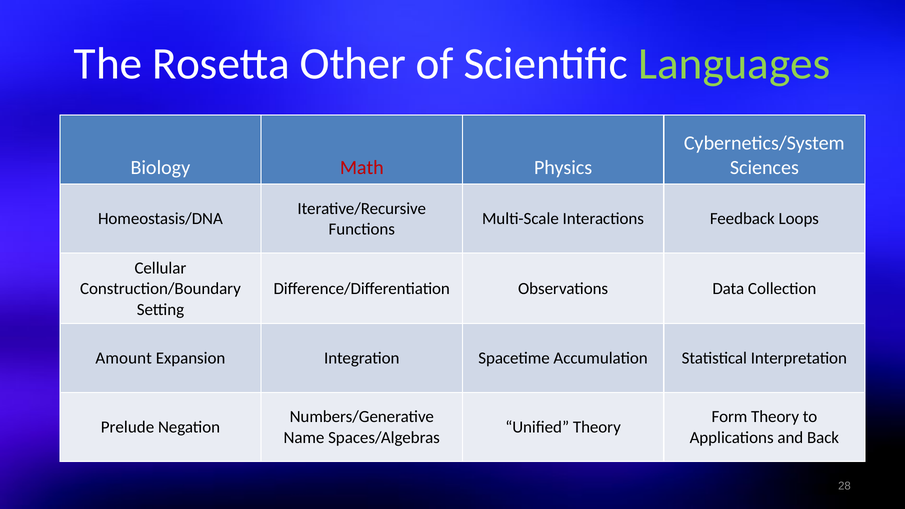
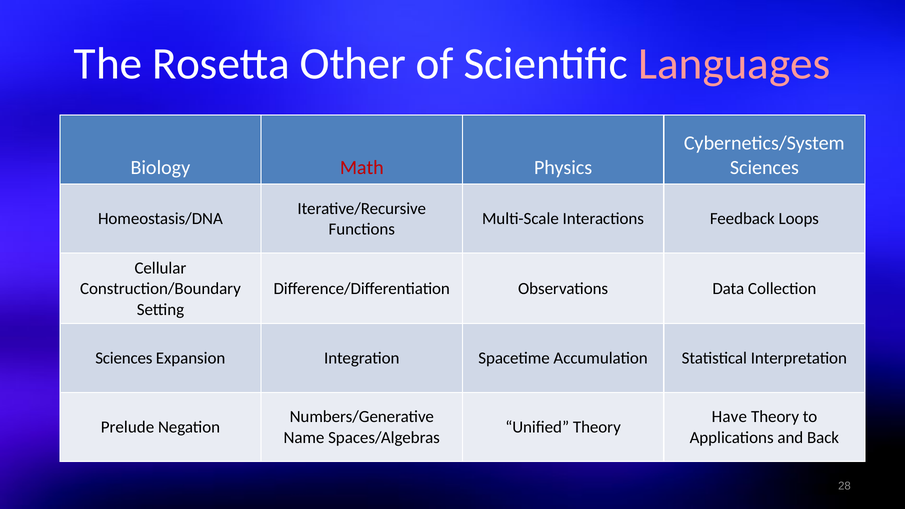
Languages colour: light green -> pink
Amount at (124, 358): Amount -> Sciences
Form: Form -> Have
